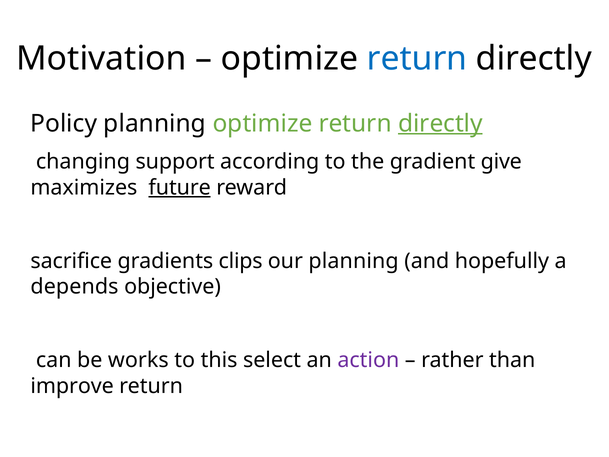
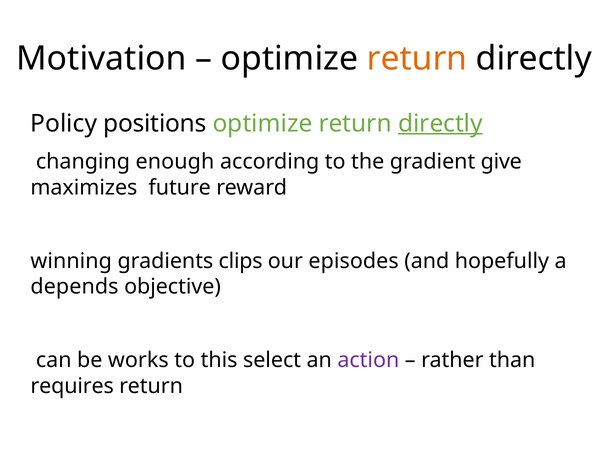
return at (417, 59) colour: blue -> orange
Policy planning: planning -> positions
support: support -> enough
future underline: present -> none
sacrifice: sacrifice -> winning
our planning: planning -> episodes
improve: improve -> requires
